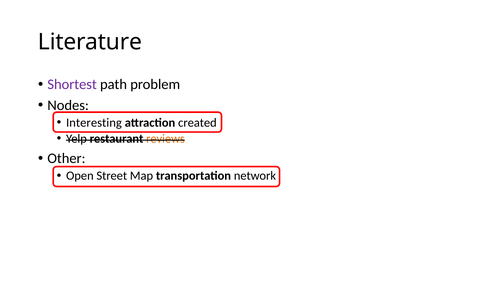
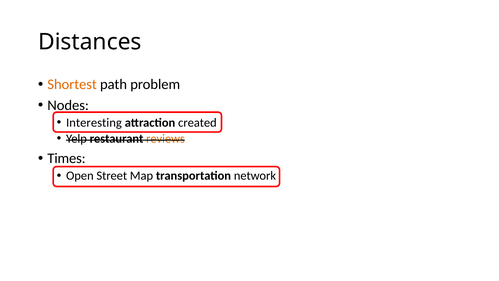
Literature: Literature -> Distances
Shortest colour: purple -> orange
Other: Other -> Times
